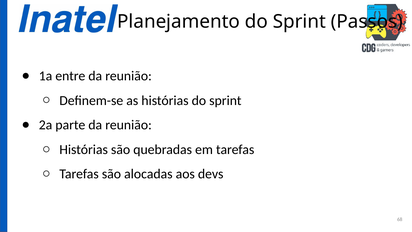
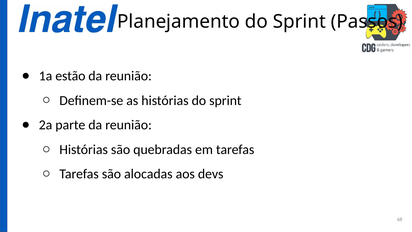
entre: entre -> estão
